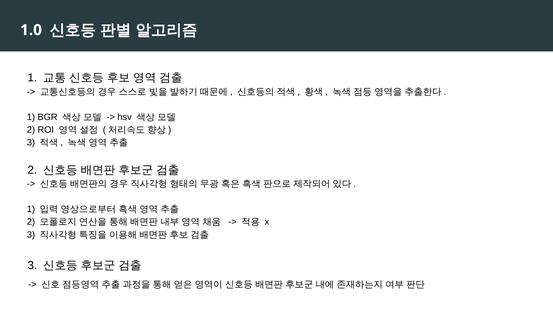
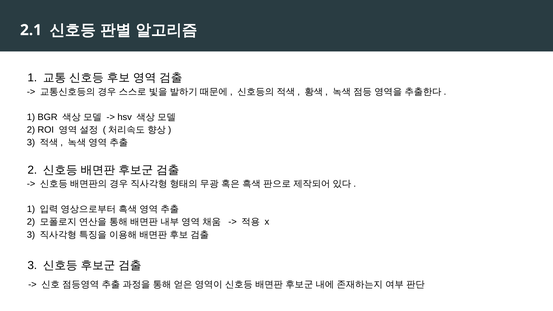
1.0: 1.0 -> 2.1
